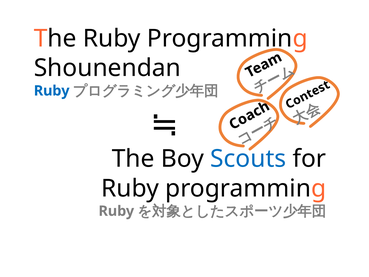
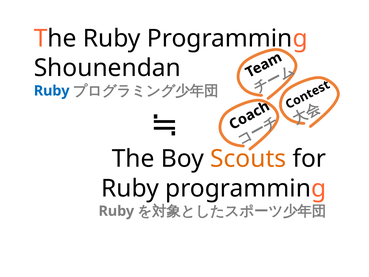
Scouts colour: blue -> orange
